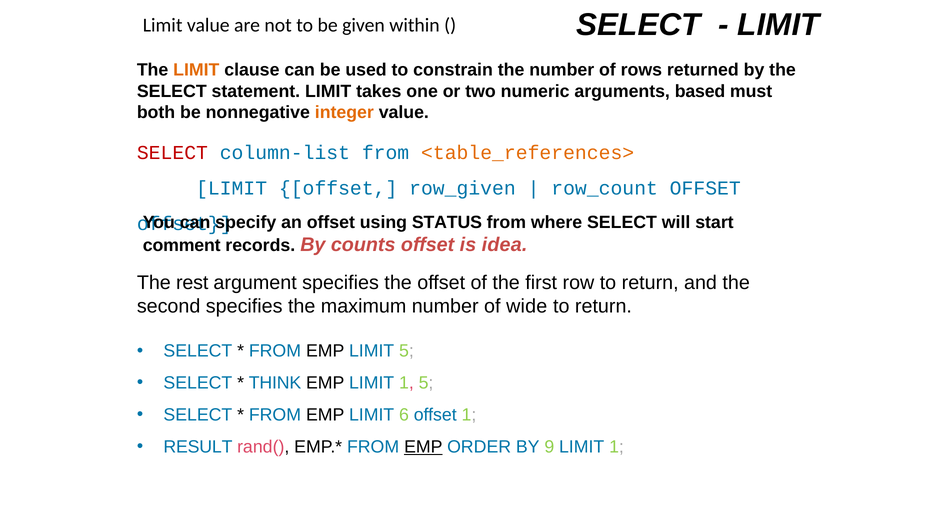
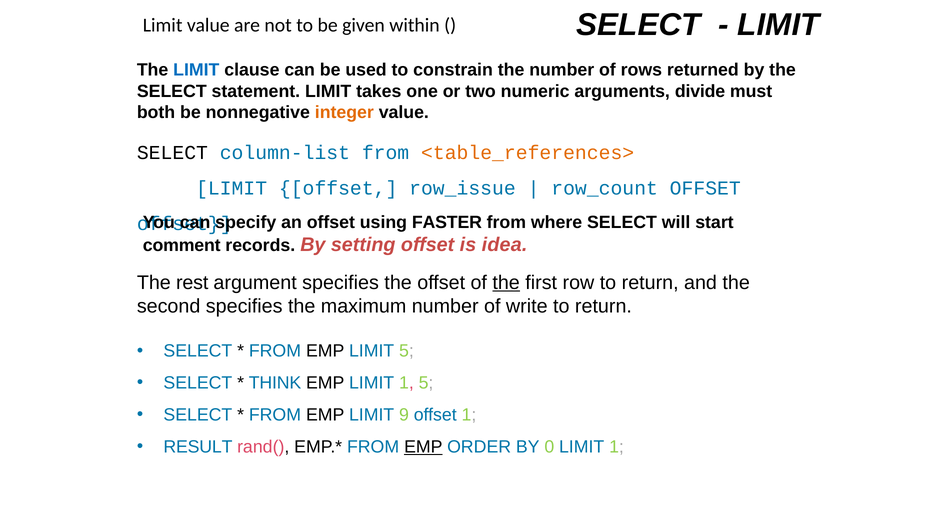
LIMIT at (196, 70) colour: orange -> blue
based: based -> divide
SELECT at (172, 153) colour: red -> black
row_given: row_given -> row_issue
STATUS: STATUS -> FASTER
counts: counts -> setting
the at (506, 282) underline: none -> present
wide: wide -> write
6: 6 -> 9
9: 9 -> 0
